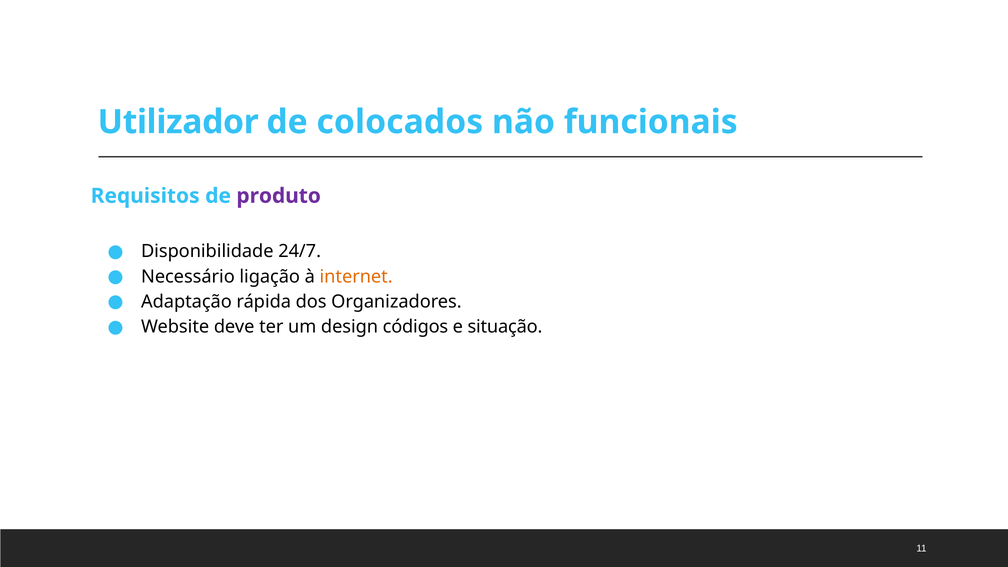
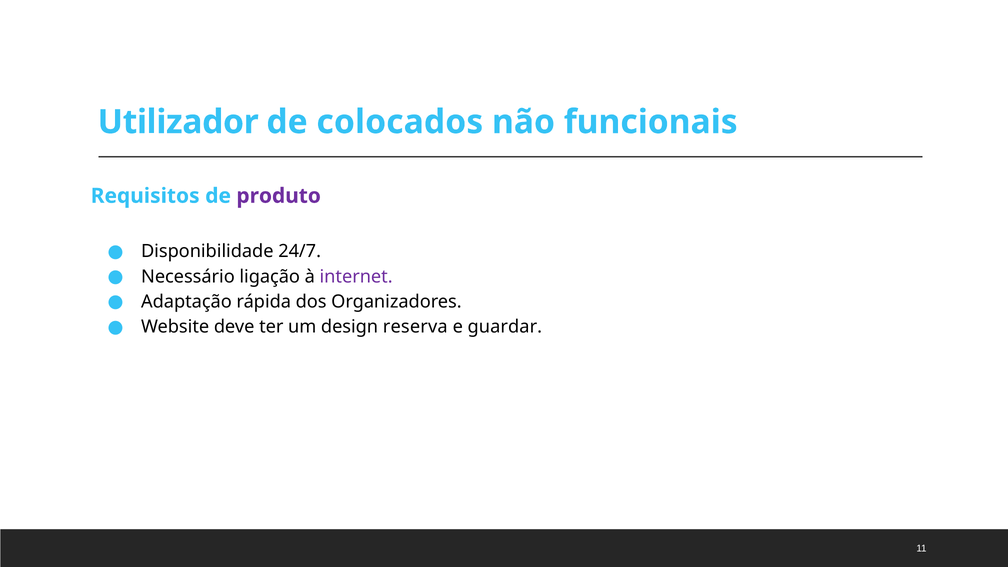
internet colour: orange -> purple
códigos: códigos -> reserva
situação: situação -> guardar
